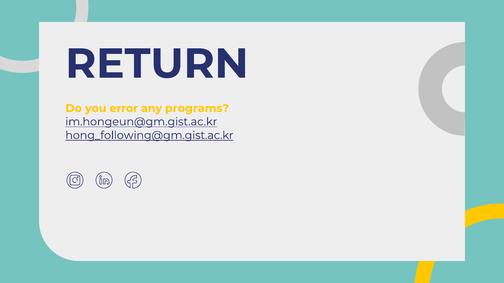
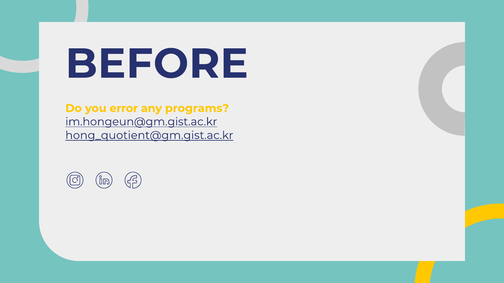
RETURN: RETURN -> BEFORE
hong_following@gm.gist.ac.kr: hong_following@gm.gist.ac.kr -> hong_quotient@gm.gist.ac.kr
